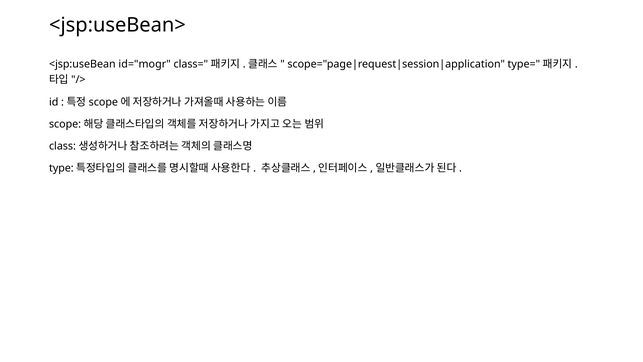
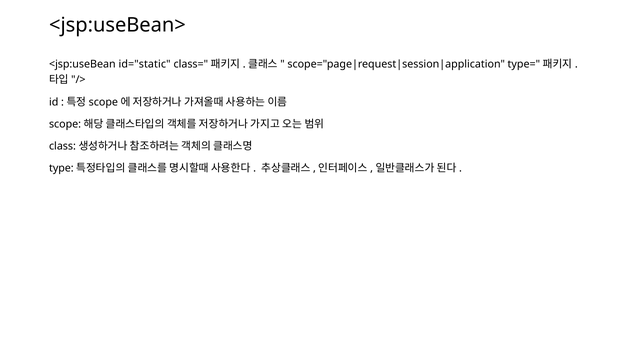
id="mogr: id="mogr -> id="static
